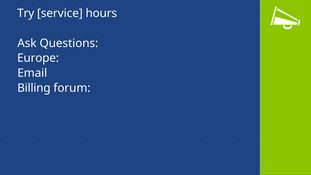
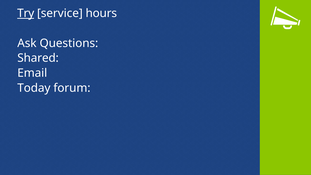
Try underline: none -> present
Europe: Europe -> Shared
Billing: Billing -> Today
